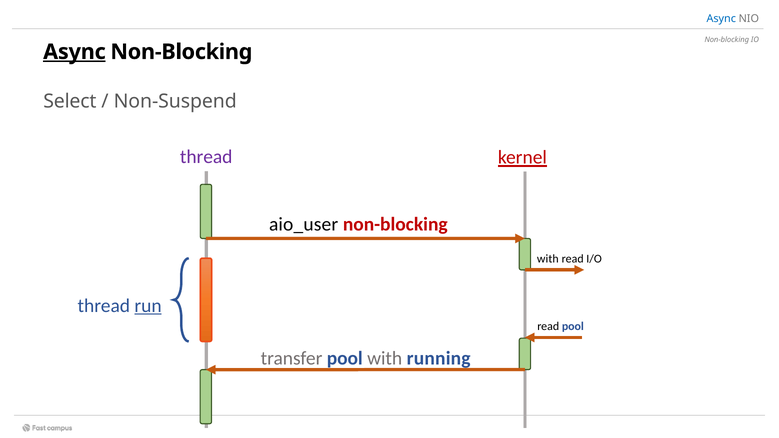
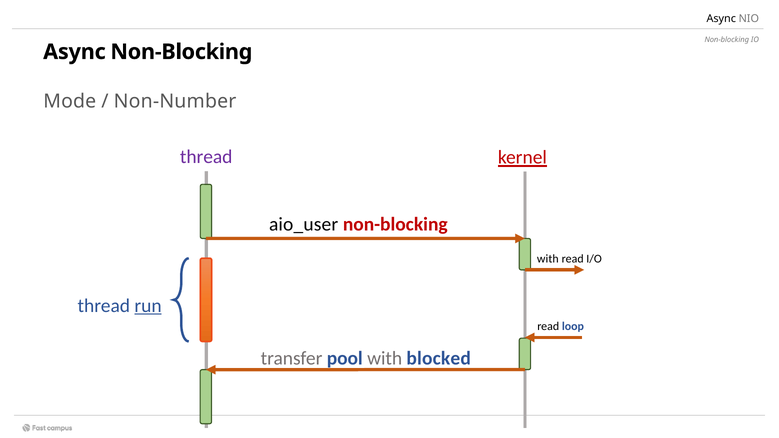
Async at (721, 18) colour: blue -> black
Async at (74, 52) underline: present -> none
Select: Select -> Mode
Non-Suspend: Non-Suspend -> Non-Number
read pool: pool -> loop
running: running -> blocked
